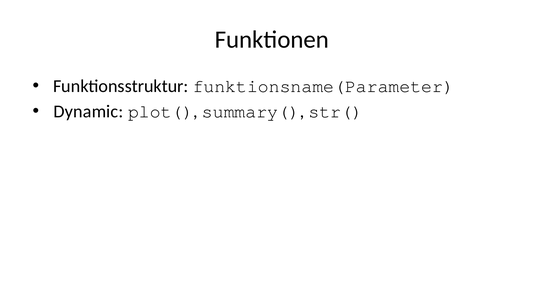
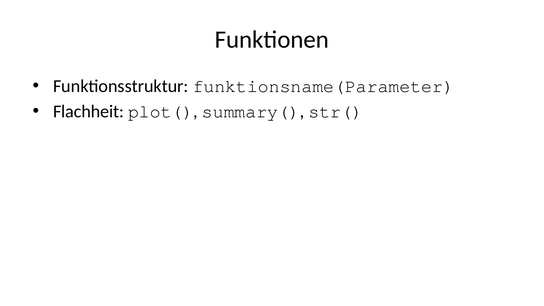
Dynamic: Dynamic -> Flachheit
